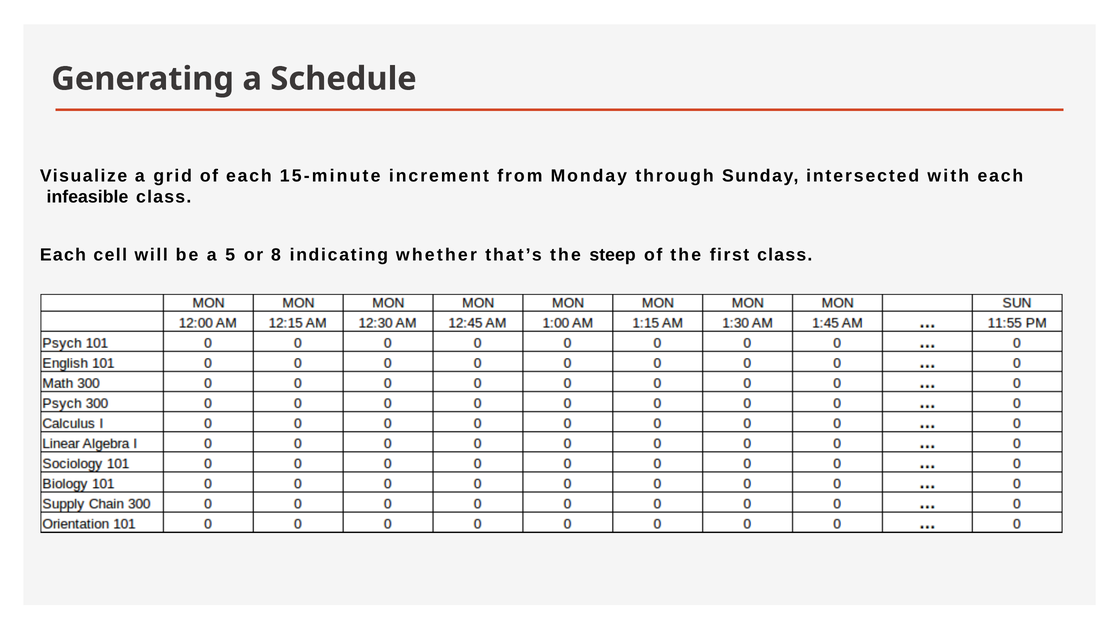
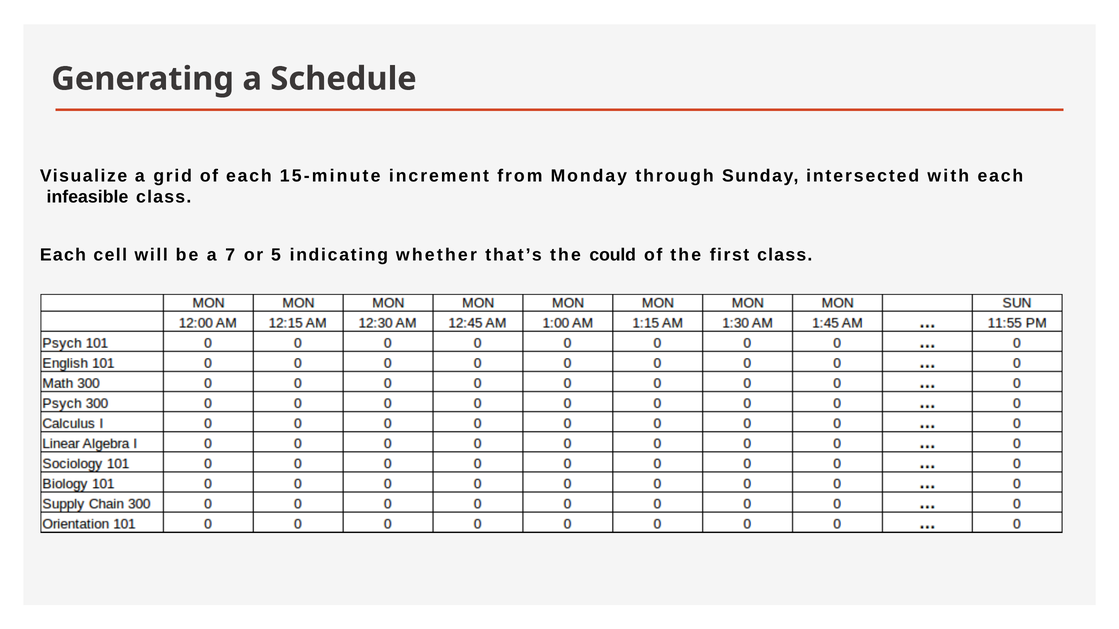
5: 5 -> 7
8: 8 -> 5
steep: steep -> could
